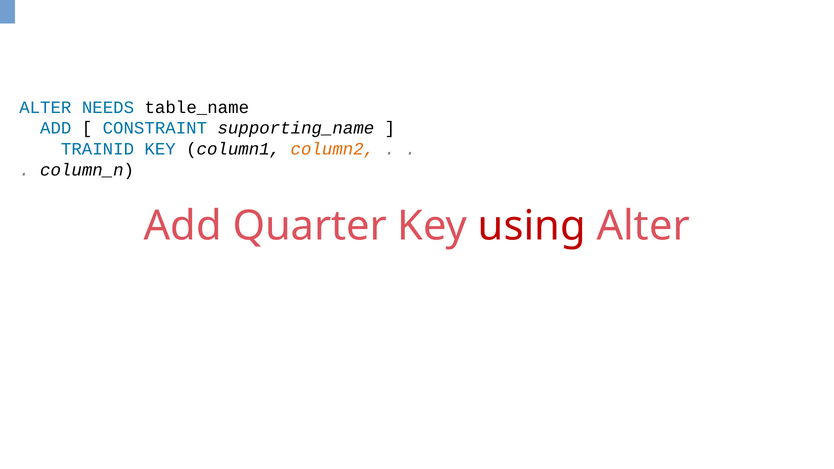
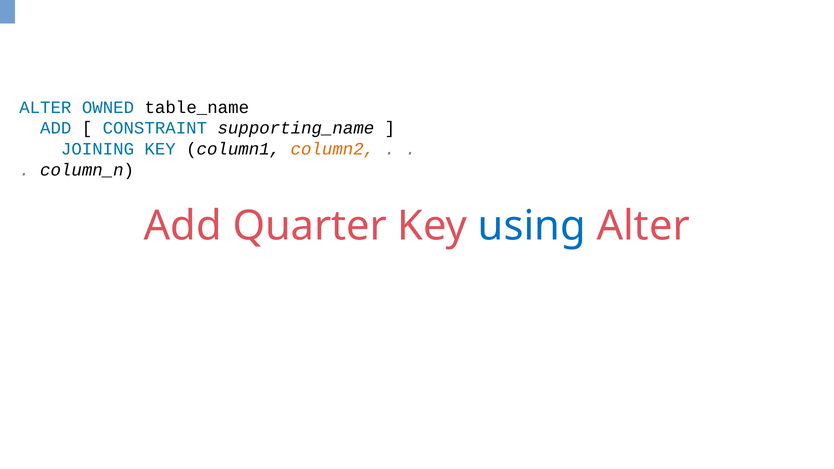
NEEDS: NEEDS -> OWNED
TRAINID: TRAINID -> JOINING
using colour: red -> blue
